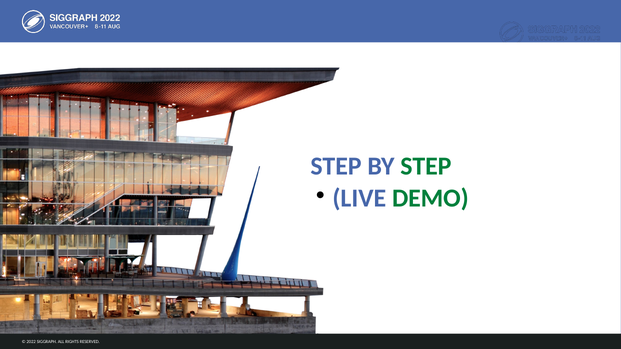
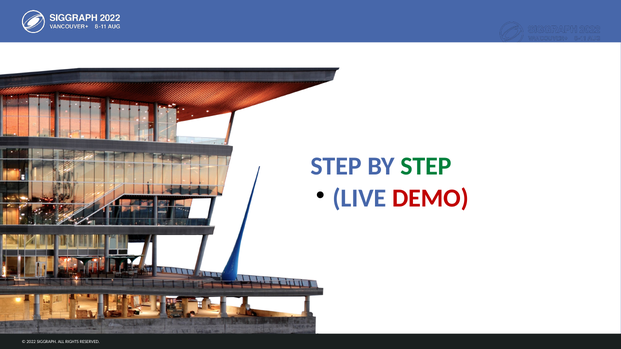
DEMO colour: green -> red
